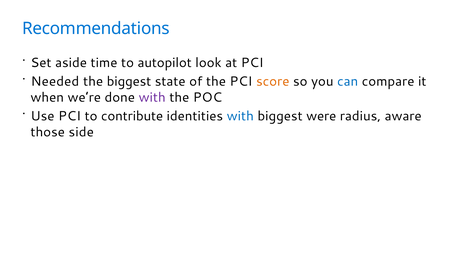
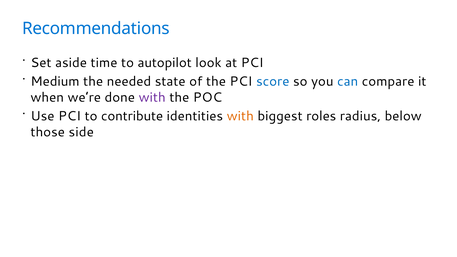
Needed: Needed -> Medium
the biggest: biggest -> needed
score colour: orange -> blue
with at (240, 116) colour: blue -> orange
were: were -> roles
aware: aware -> below
